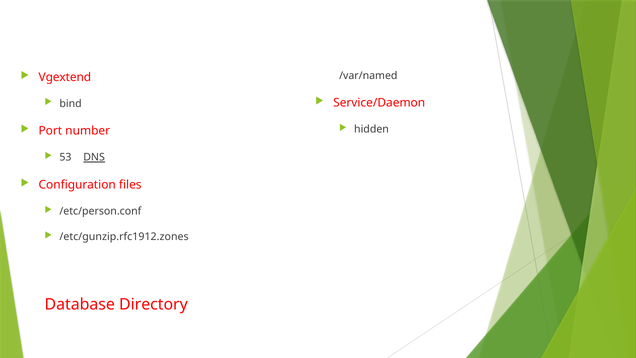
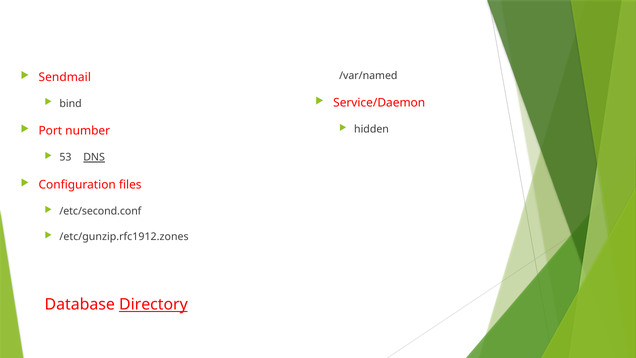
Vgextend: Vgextend -> Sendmail
/etc/person.conf: /etc/person.conf -> /etc/second.conf
Directory underline: none -> present
